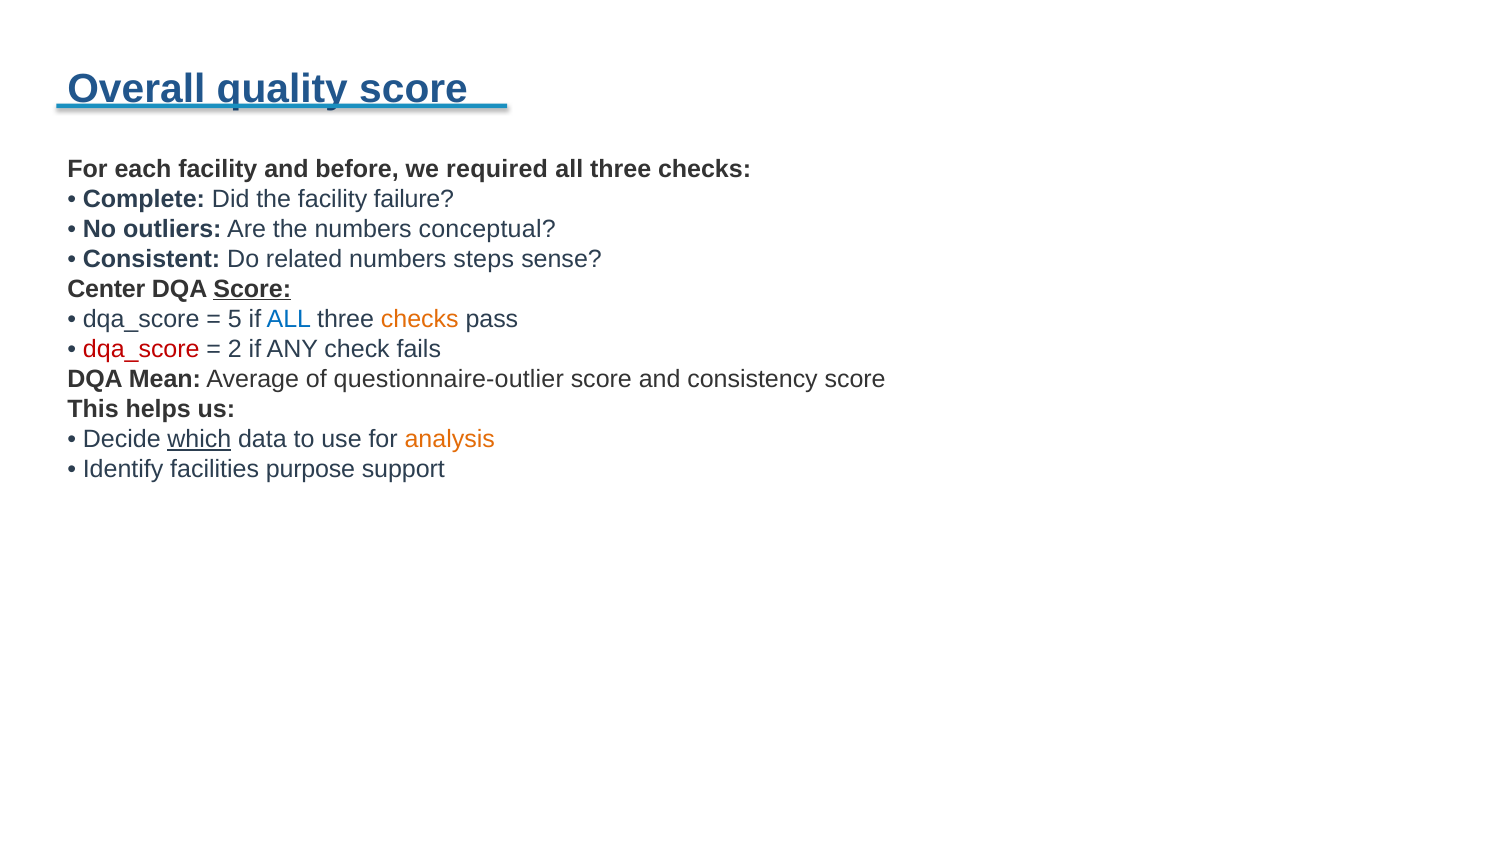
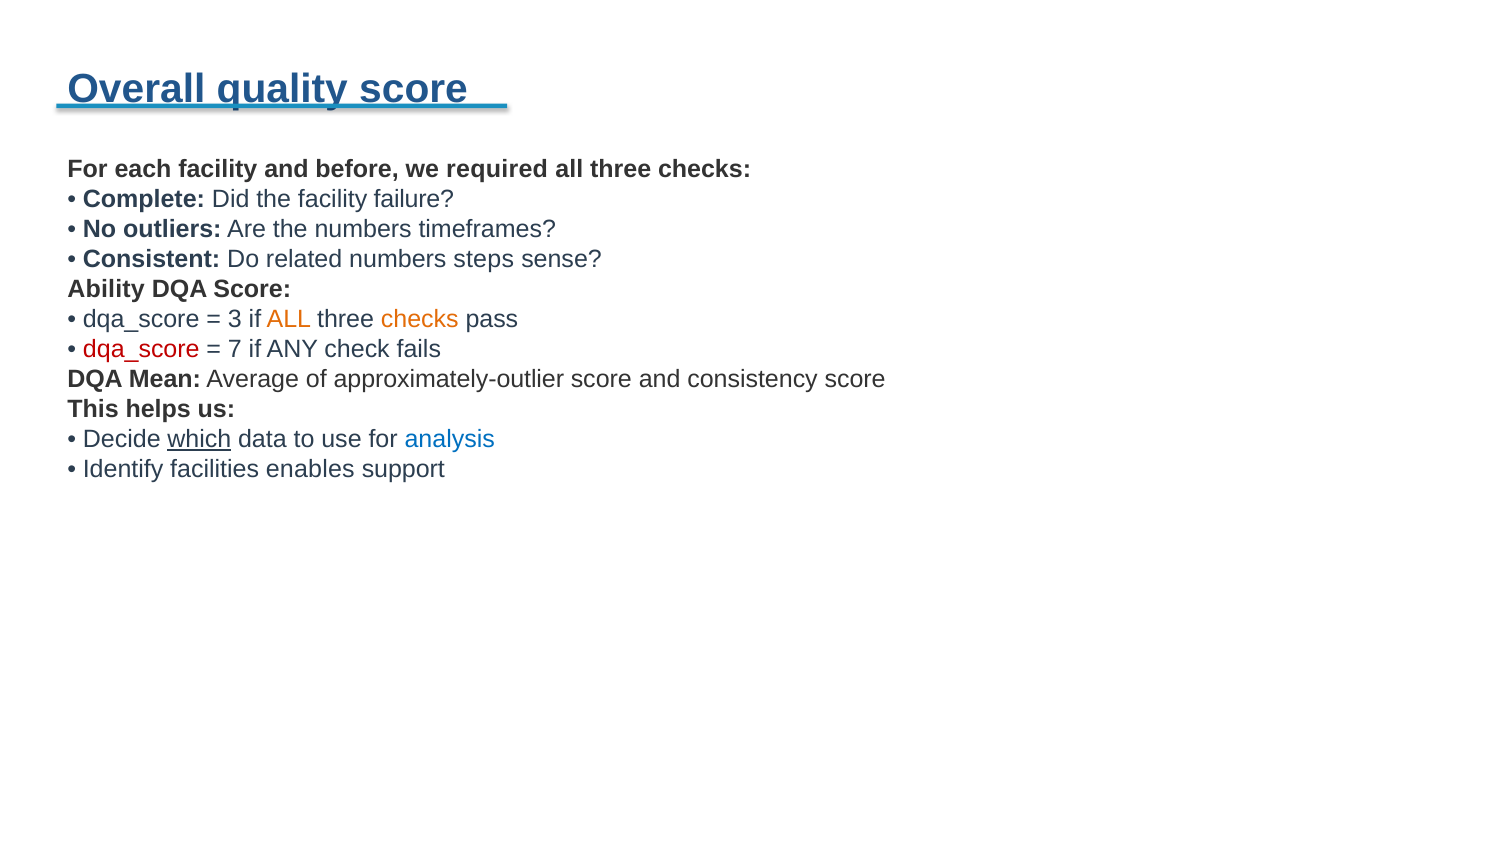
conceptual: conceptual -> timeframes
Center: Center -> Ability
Score at (252, 289) underline: present -> none
5: 5 -> 3
ALL at (289, 319) colour: blue -> orange
2: 2 -> 7
questionnaire-outlier: questionnaire-outlier -> approximately-outlier
analysis colour: orange -> blue
purpose: purpose -> enables
